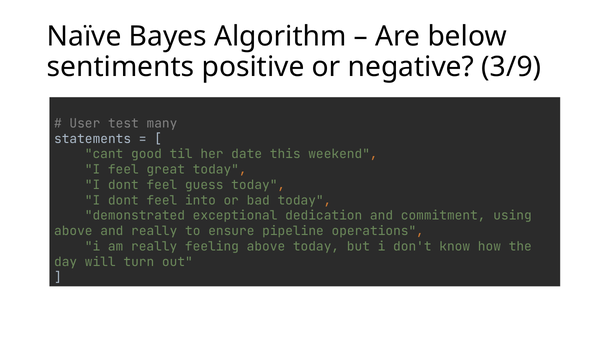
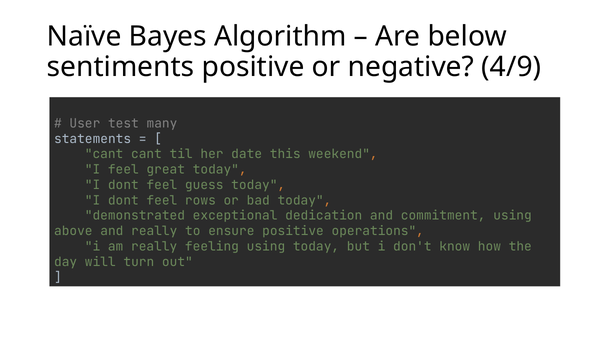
3/9: 3/9 -> 4/9
cant good: good -> cant
into: into -> rows
ensure pipeline: pipeline -> positive
feeling above: above -> using
